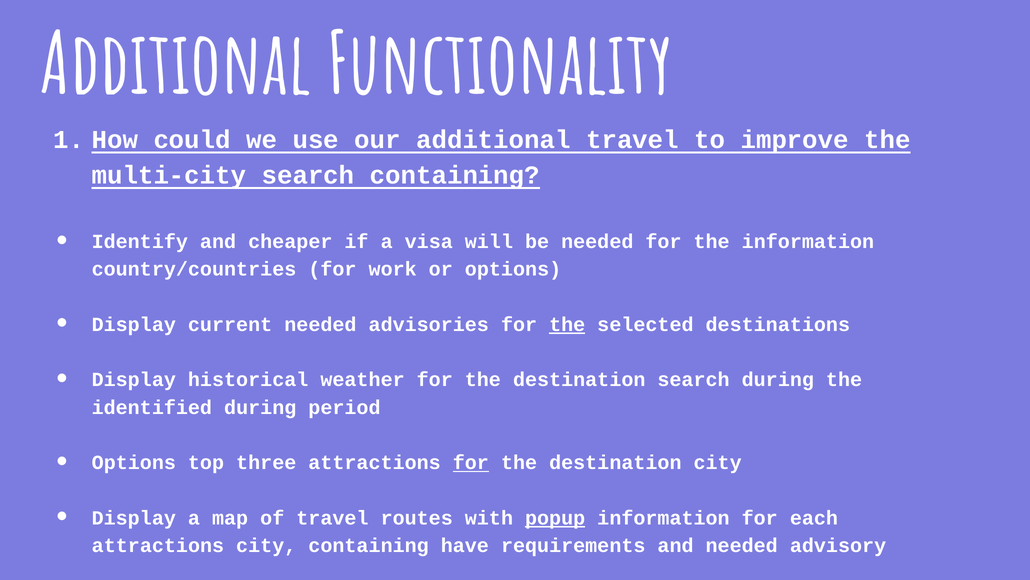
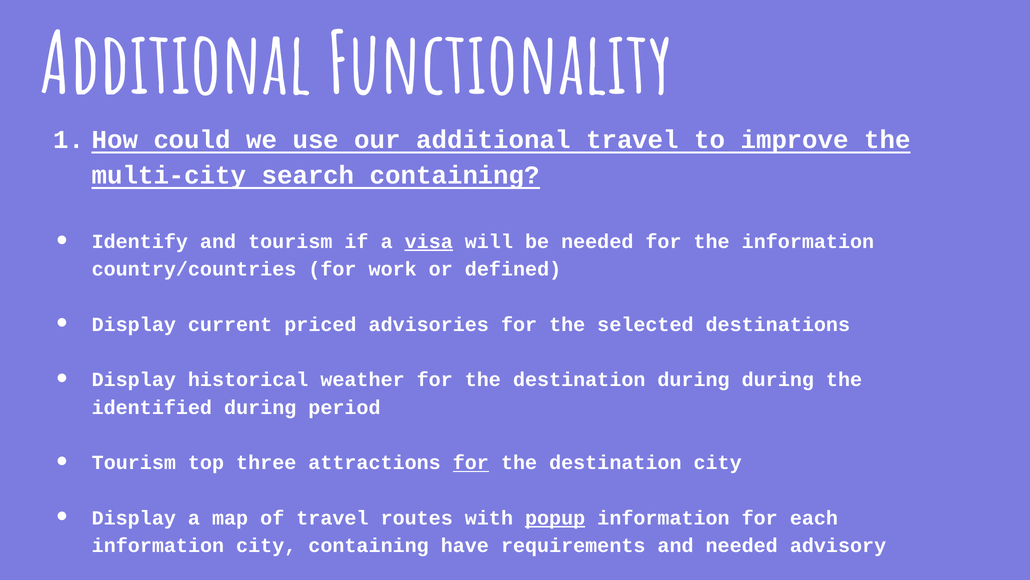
and cheaper: cheaper -> tourism
visa underline: none -> present
or options: options -> defined
current needed: needed -> priced
the at (567, 324) underline: present -> none
destination search: search -> during
Options at (134, 462): Options -> Tourism
attractions at (158, 545): attractions -> information
